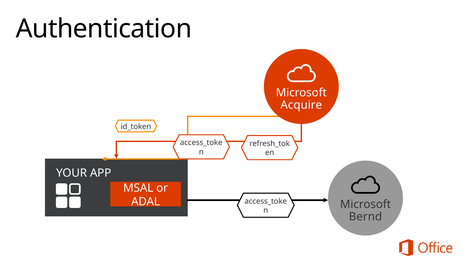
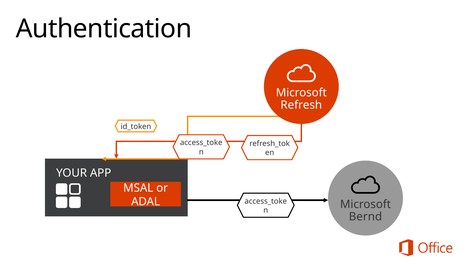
Acquire: Acquire -> Refresh
